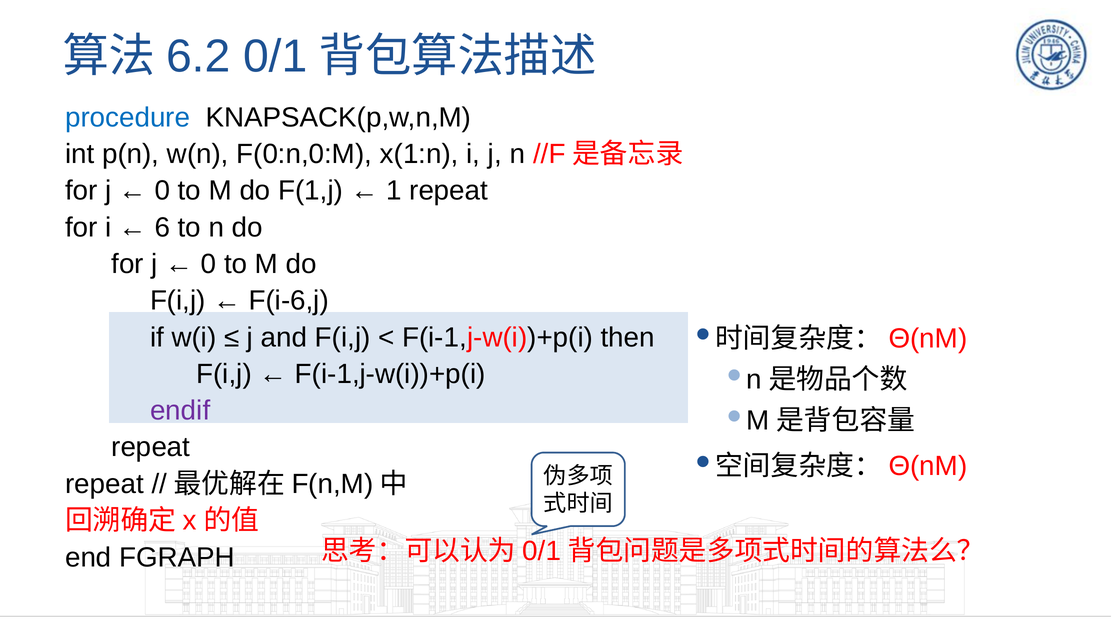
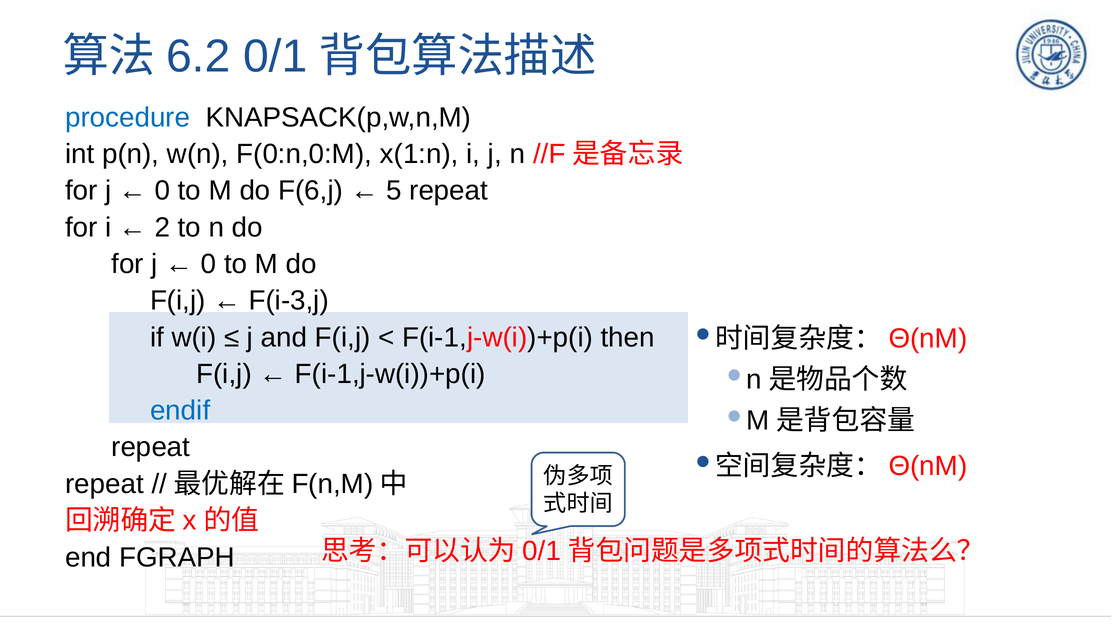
F(1,j: F(1,j -> F(6,j
1: 1 -> 5
6: 6 -> 2
F(i-6,j: F(i-6,j -> F(i-3,j
endif colour: purple -> blue
